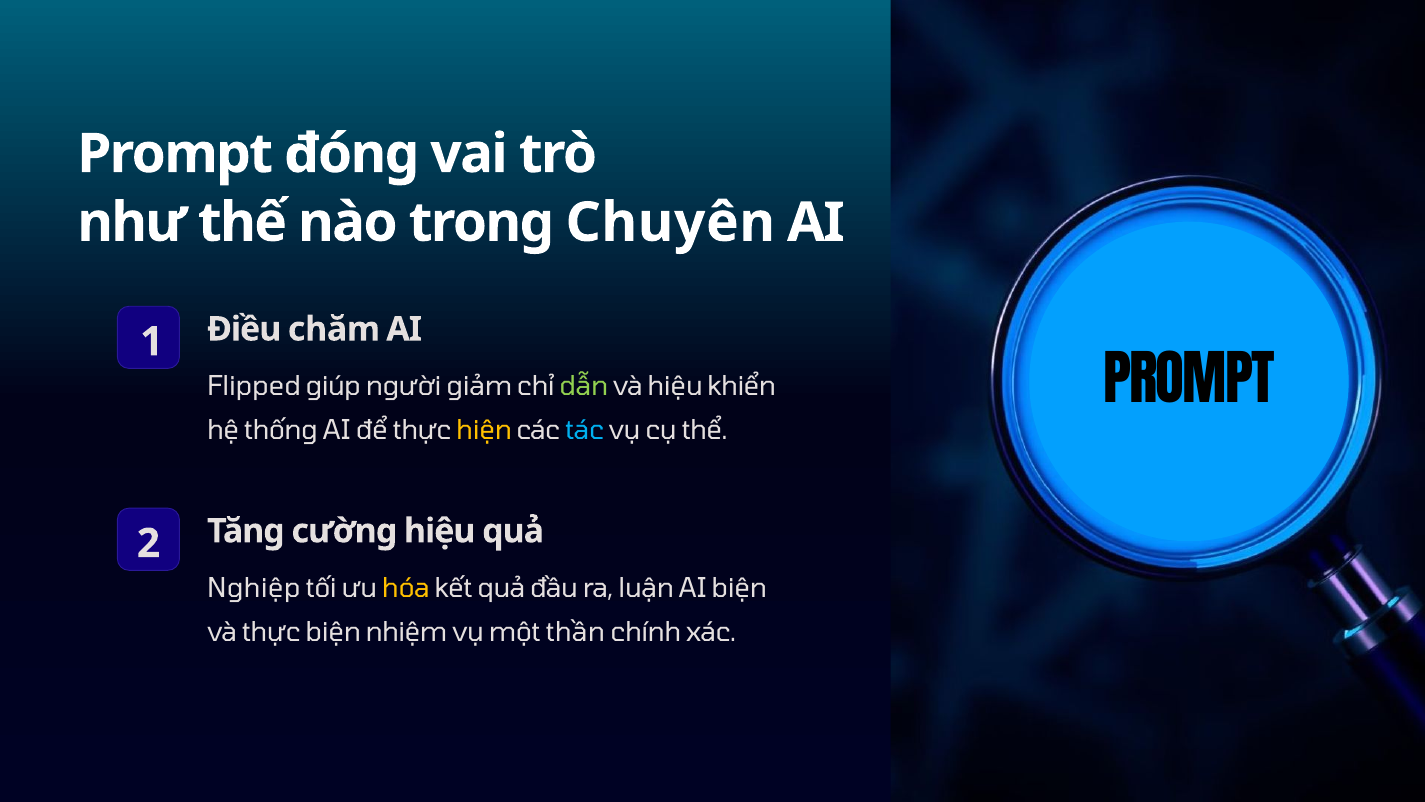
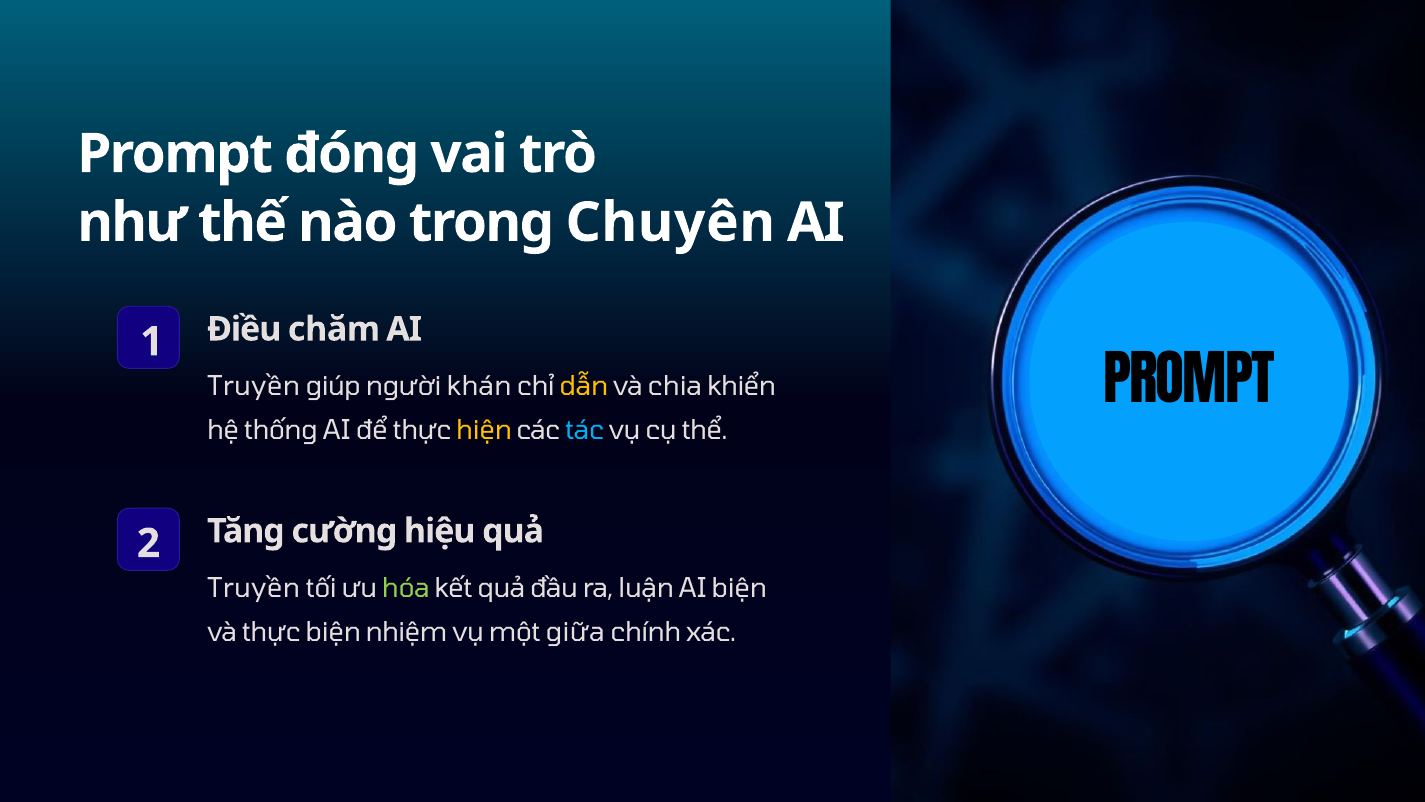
Flipped at (254, 387): Flipped -> Truyền
giảm: giảm -> khán
dẫn colour: light green -> yellow
và hiệu: hiệu -> chia
Nghiệp at (254, 588): Nghiệp -> Truyền
hóa colour: yellow -> light green
thần: thần -> giữa
